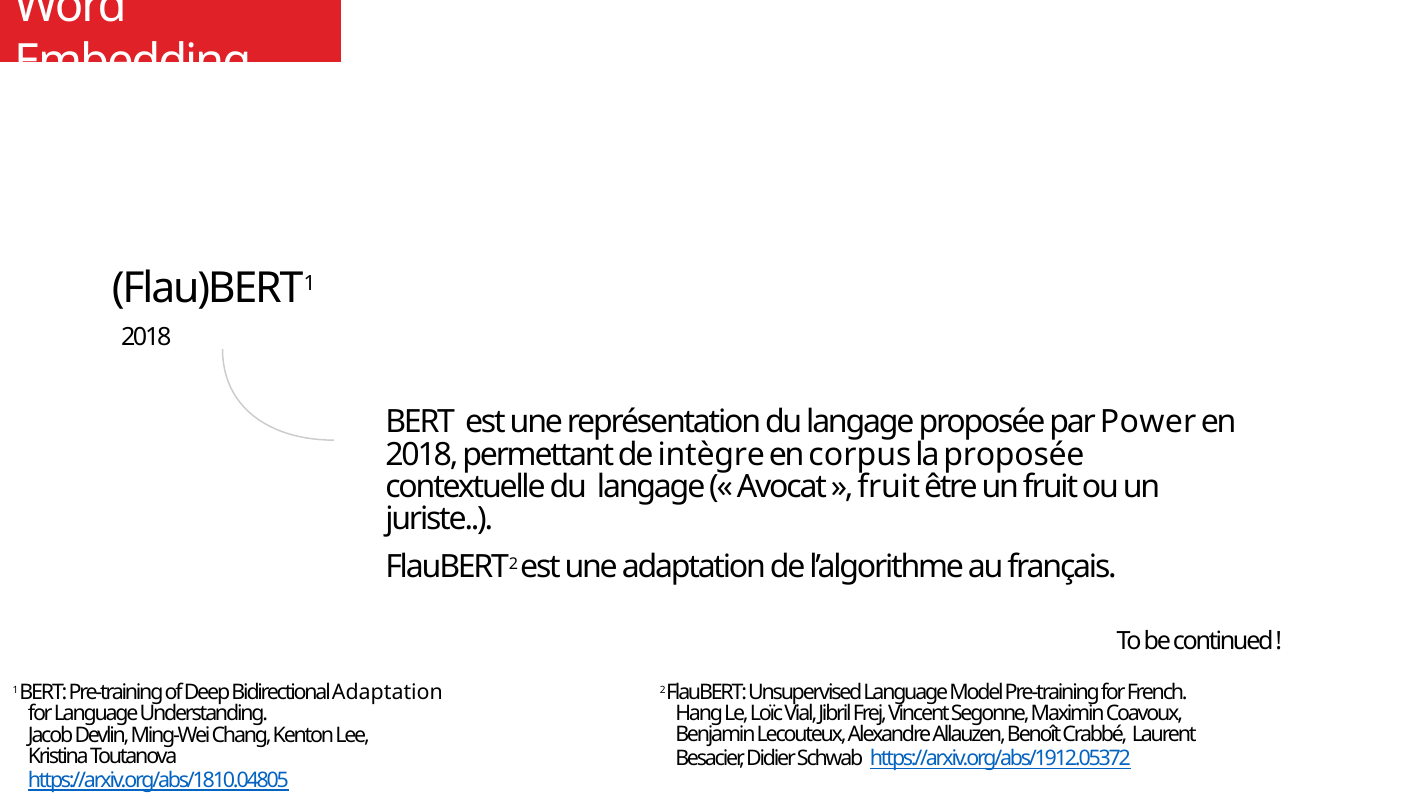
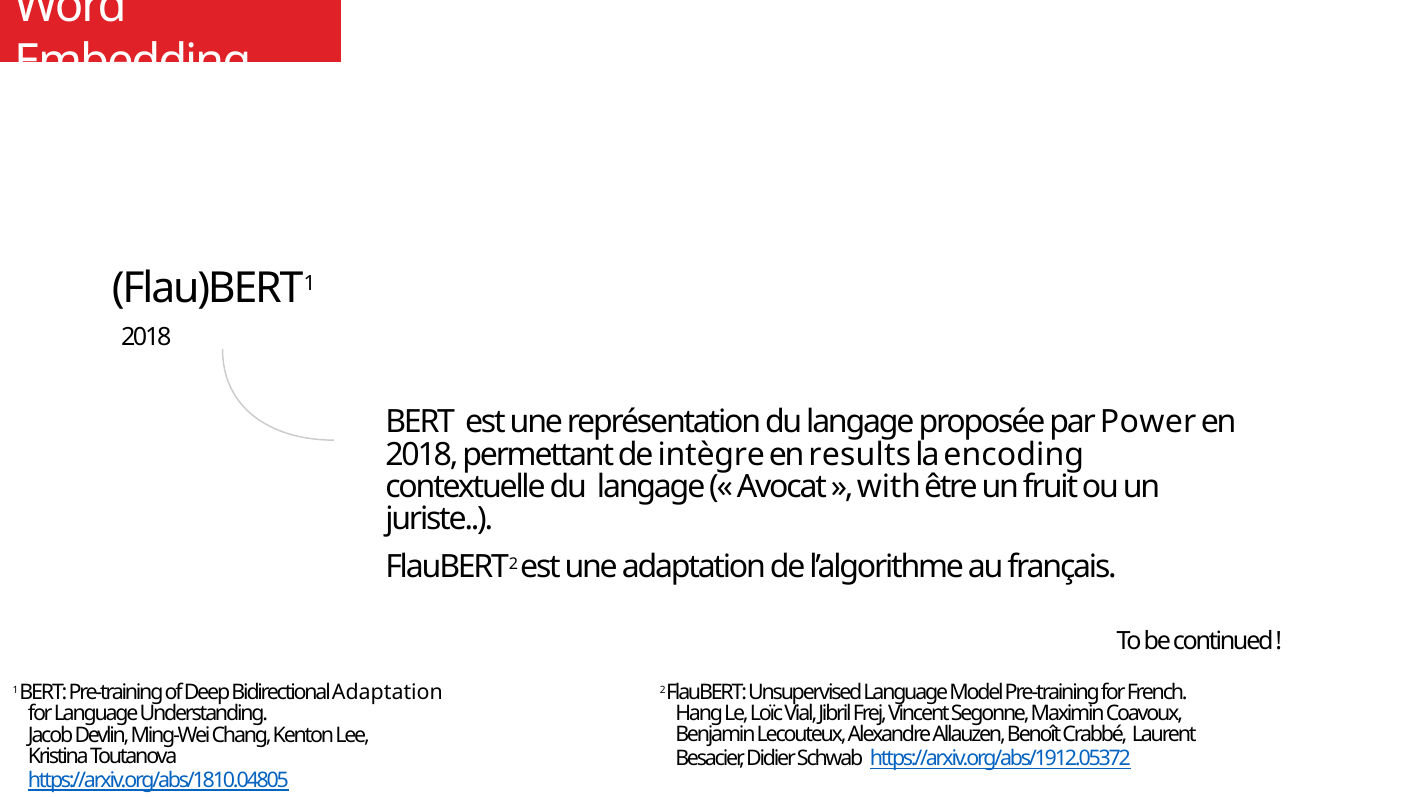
corpus: corpus -> results
la proposée: proposée -> encoding
fruit at (889, 487): fruit -> with
